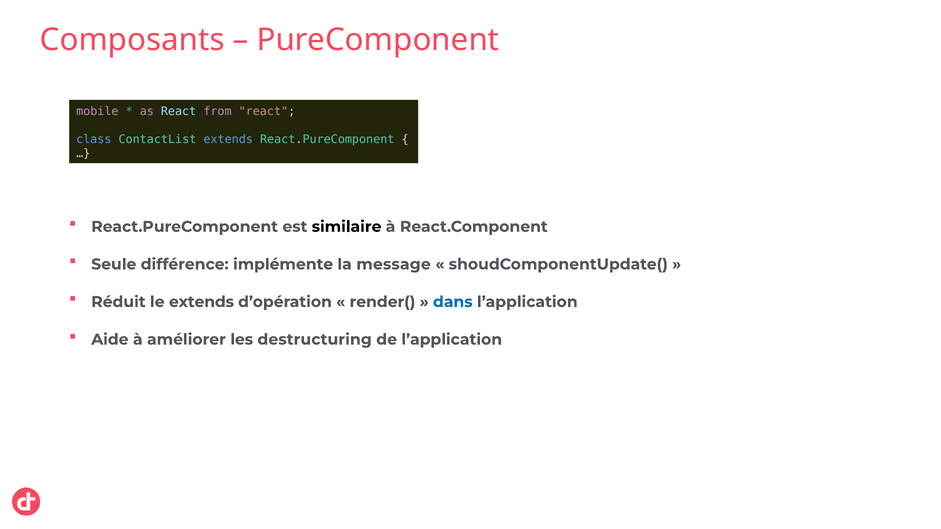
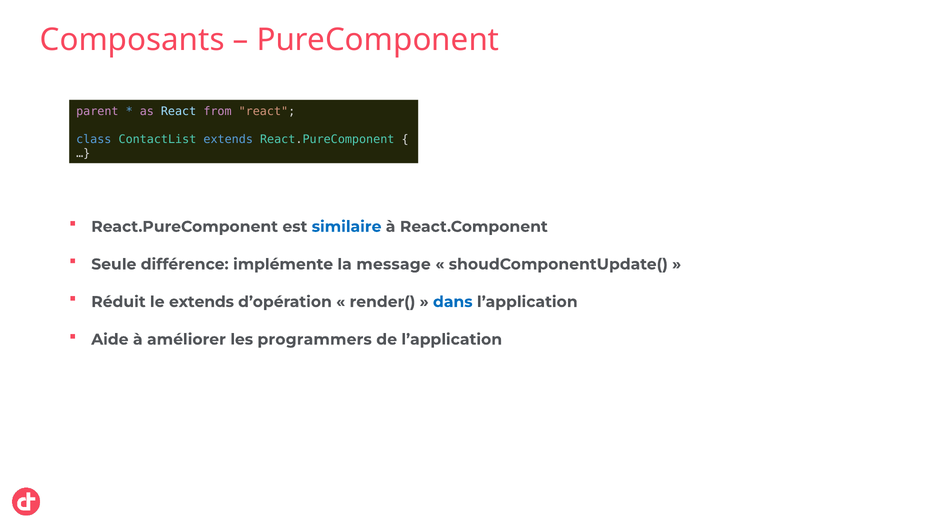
mobile: mobile -> parent
similaire colour: black -> blue
destructuring: destructuring -> programmers
